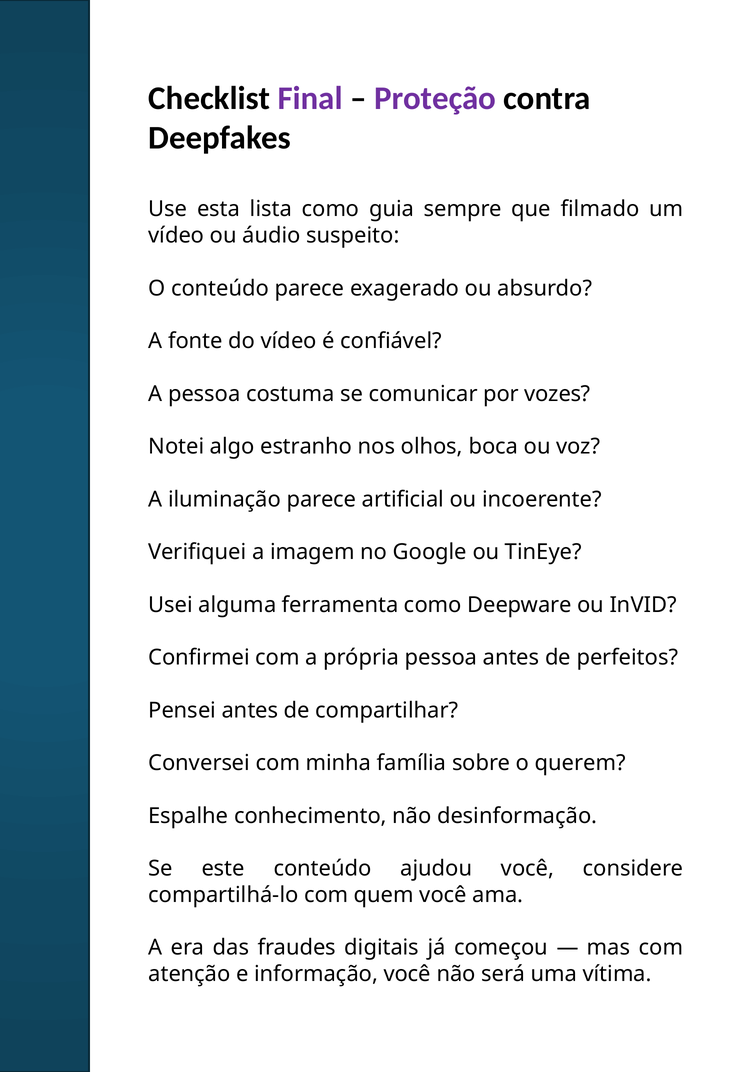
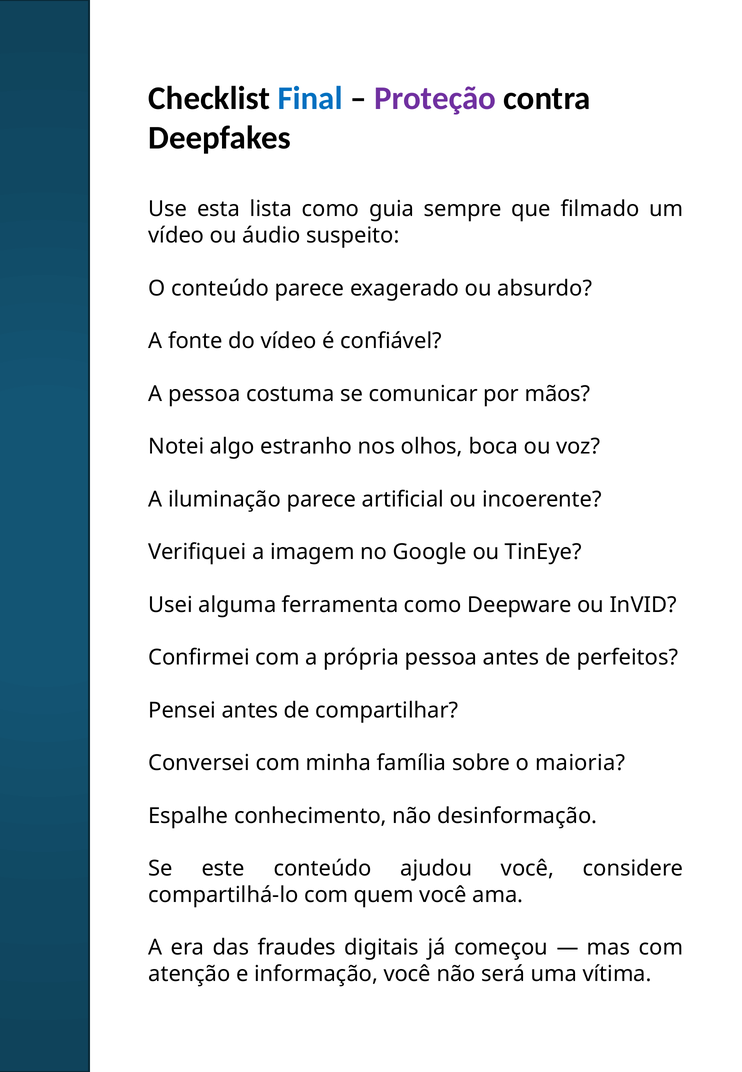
Final colour: purple -> blue
vozes: vozes -> mãos
querem: querem -> maioria
